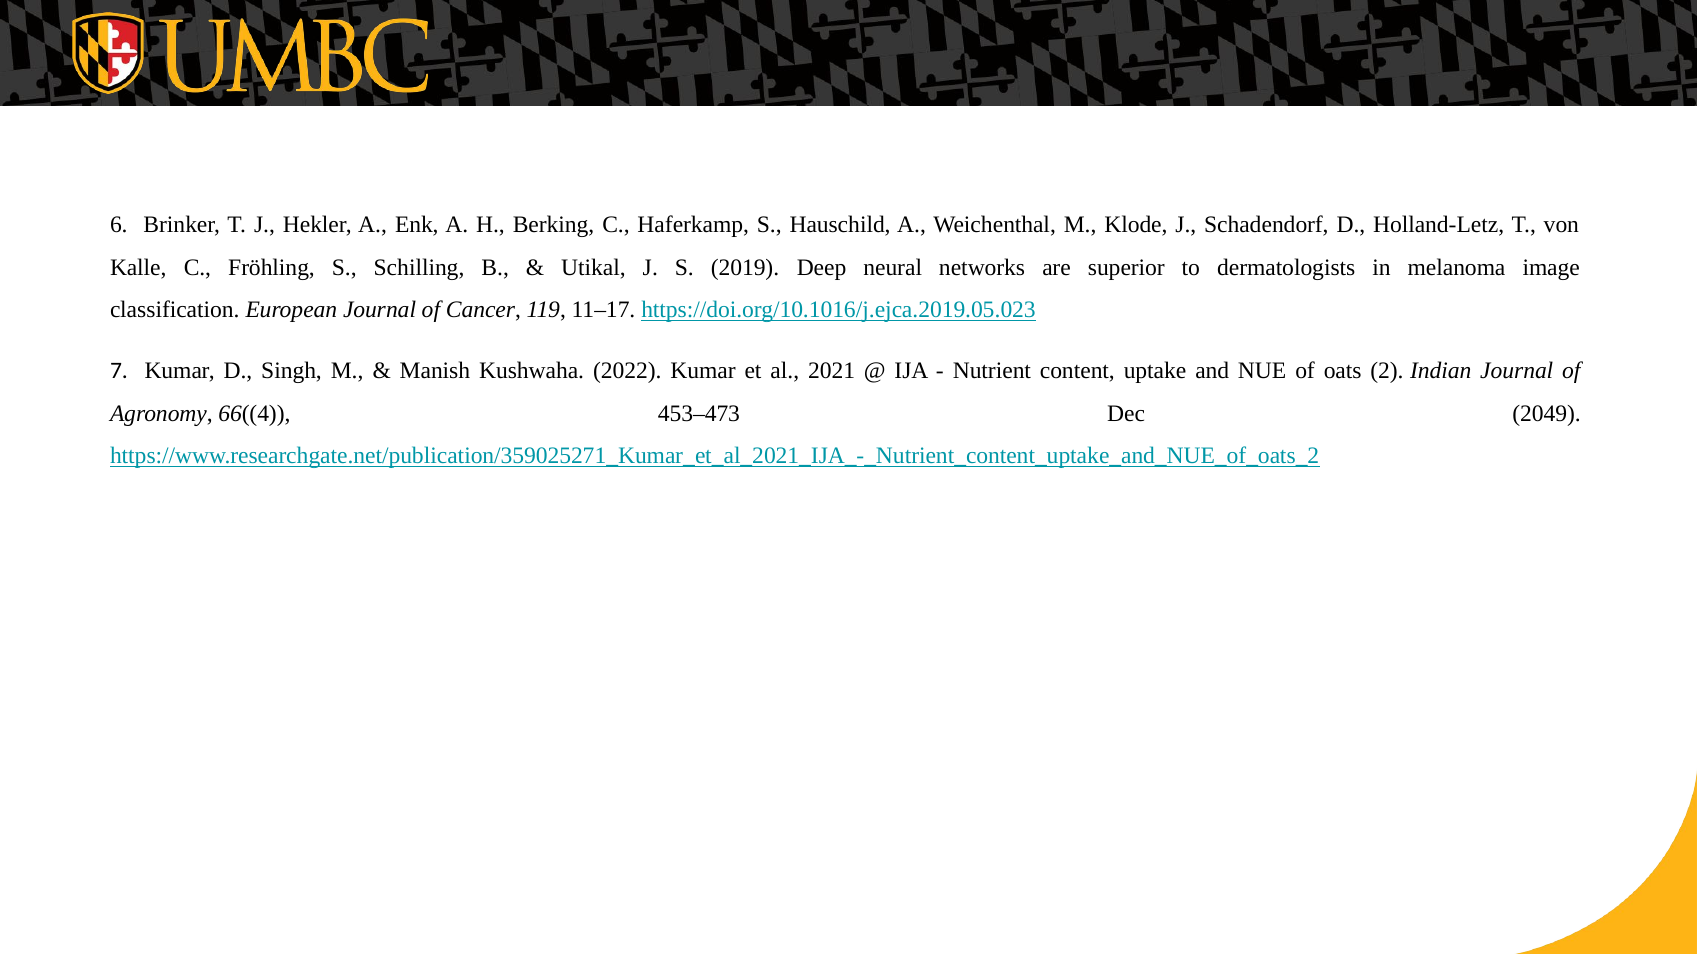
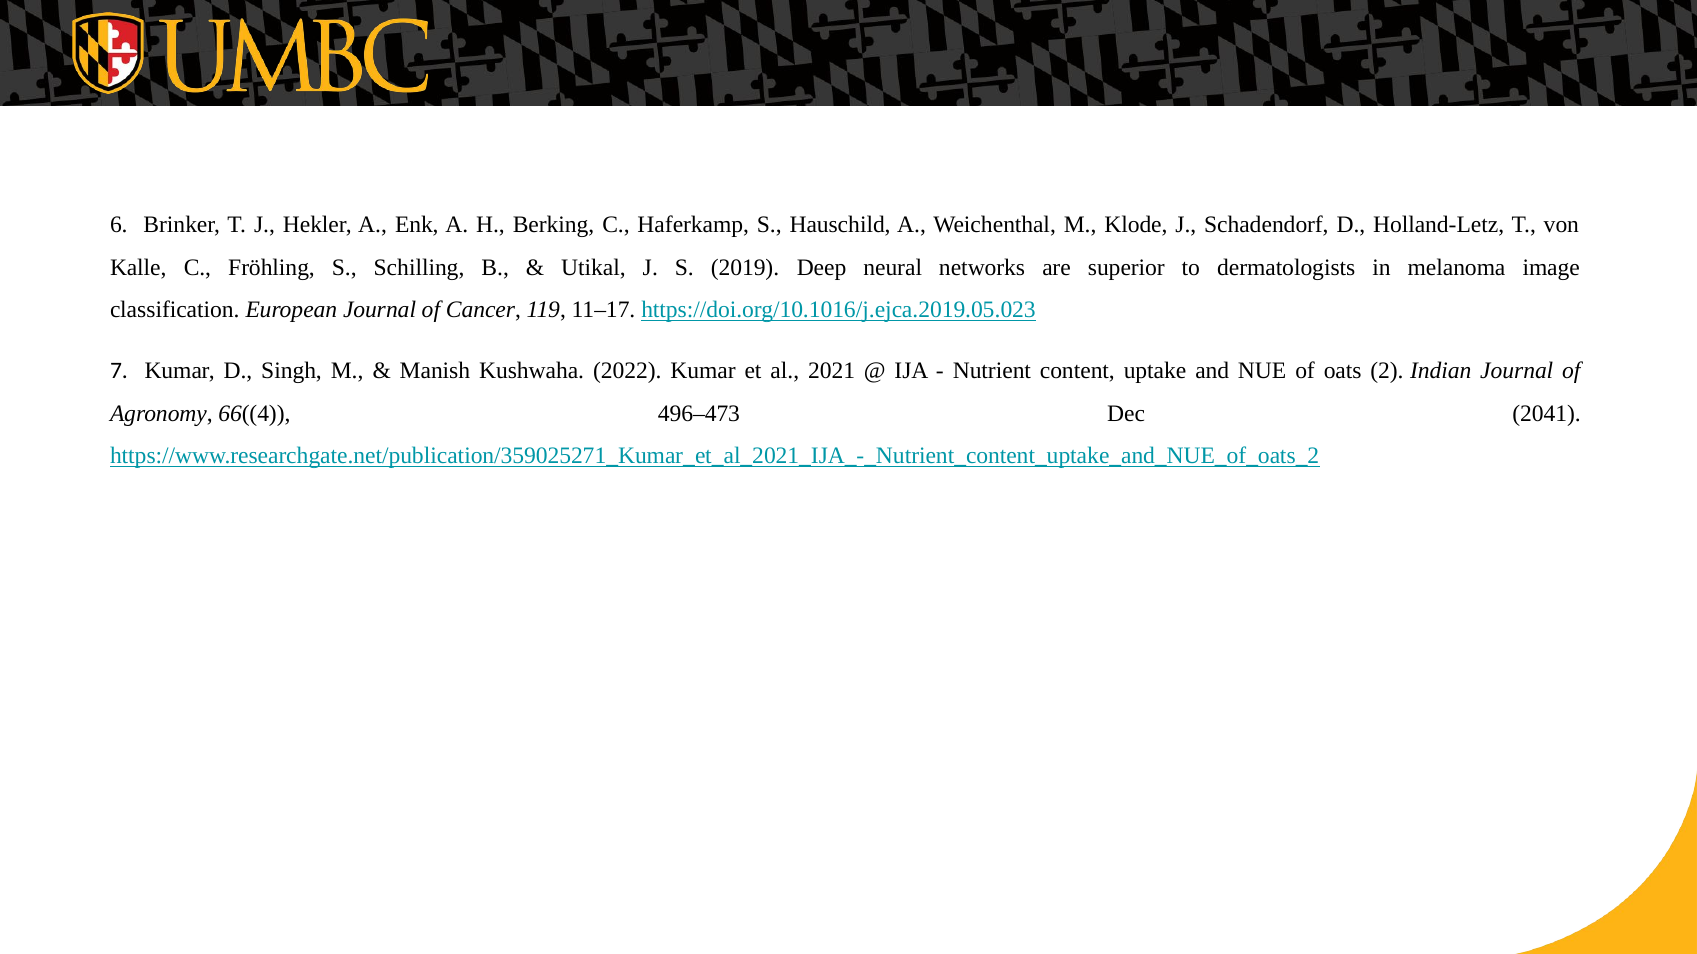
453–473: 453–473 -> 496–473
2049: 2049 -> 2041
